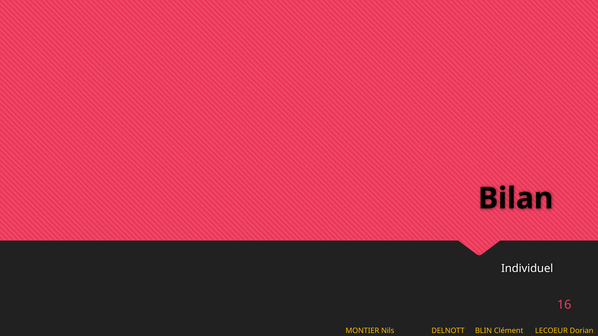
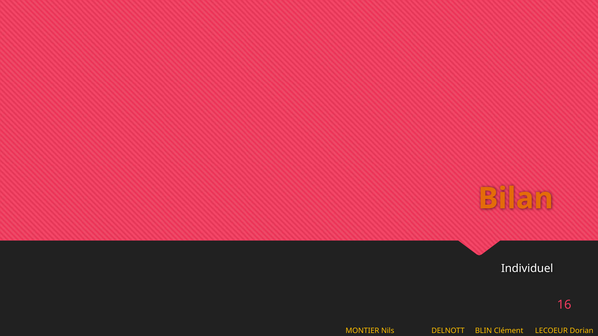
Bilan colour: black -> orange
